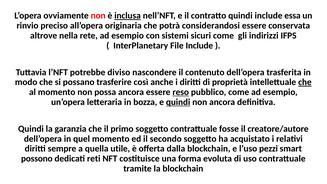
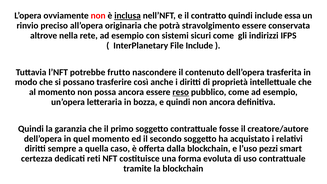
considerandosi: considerandosi -> stravolgimento
diviso: diviso -> frutto
che at (305, 82) underline: present -> none
quindi at (178, 102) underline: present -> none
utile: utile -> caso
possono: possono -> certezza
